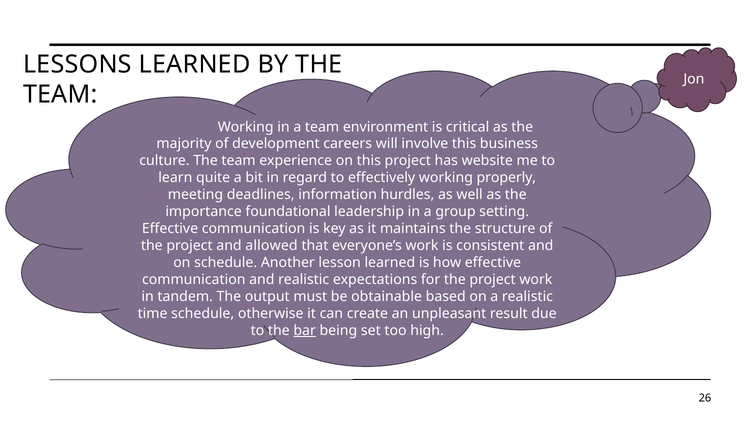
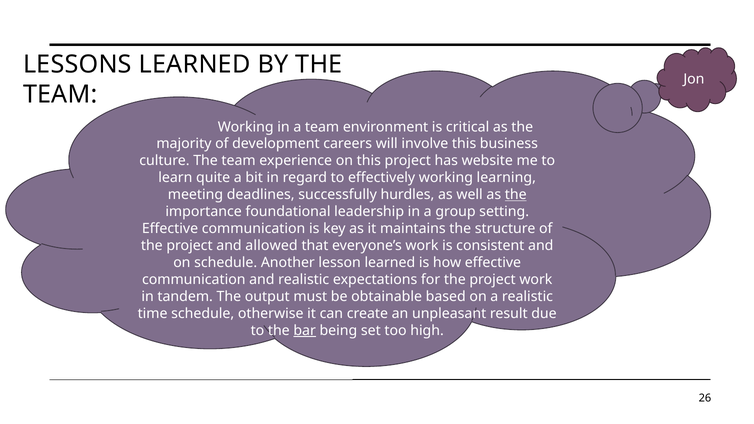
properly: properly -> learning
information: information -> successfully
the at (516, 195) underline: none -> present
